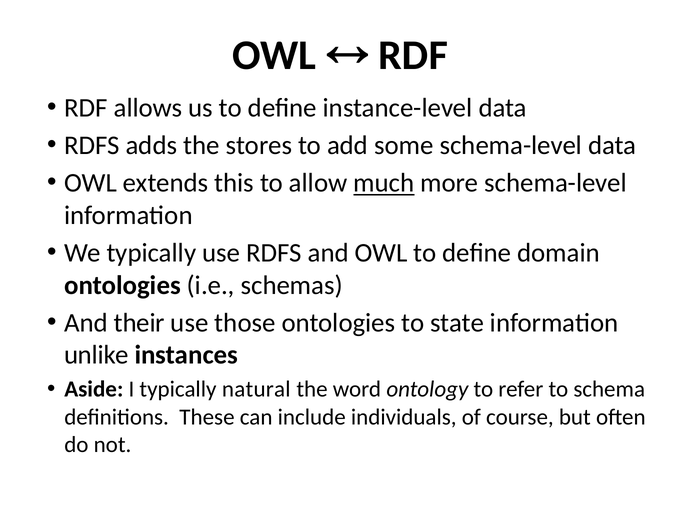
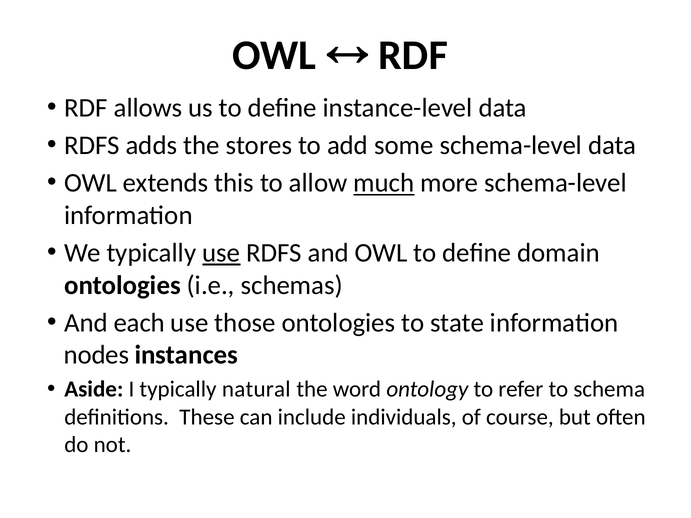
use at (221, 253) underline: none -> present
their: their -> each
unlike: unlike -> nodes
